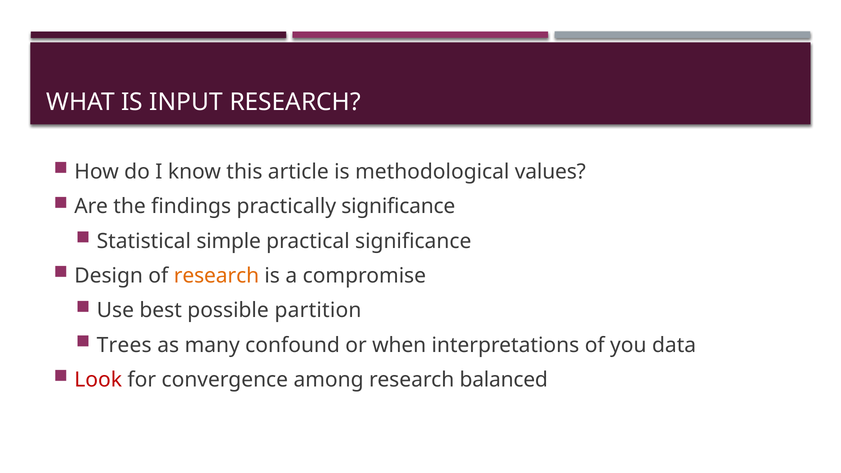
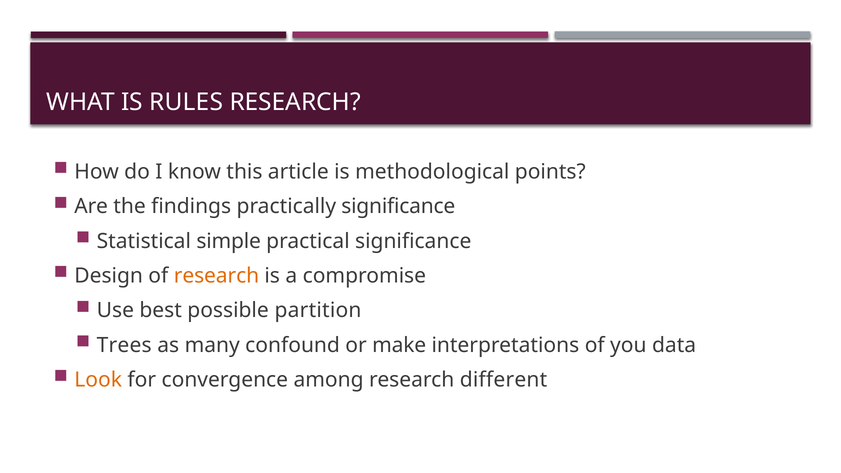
INPUT: INPUT -> RULES
values: values -> points
when: when -> make
Look colour: red -> orange
balanced: balanced -> different
